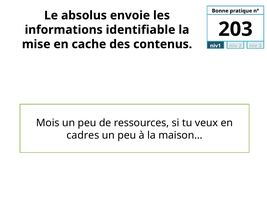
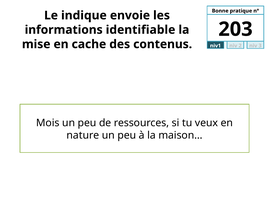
absolus: absolus -> indique
cadres: cadres -> nature
